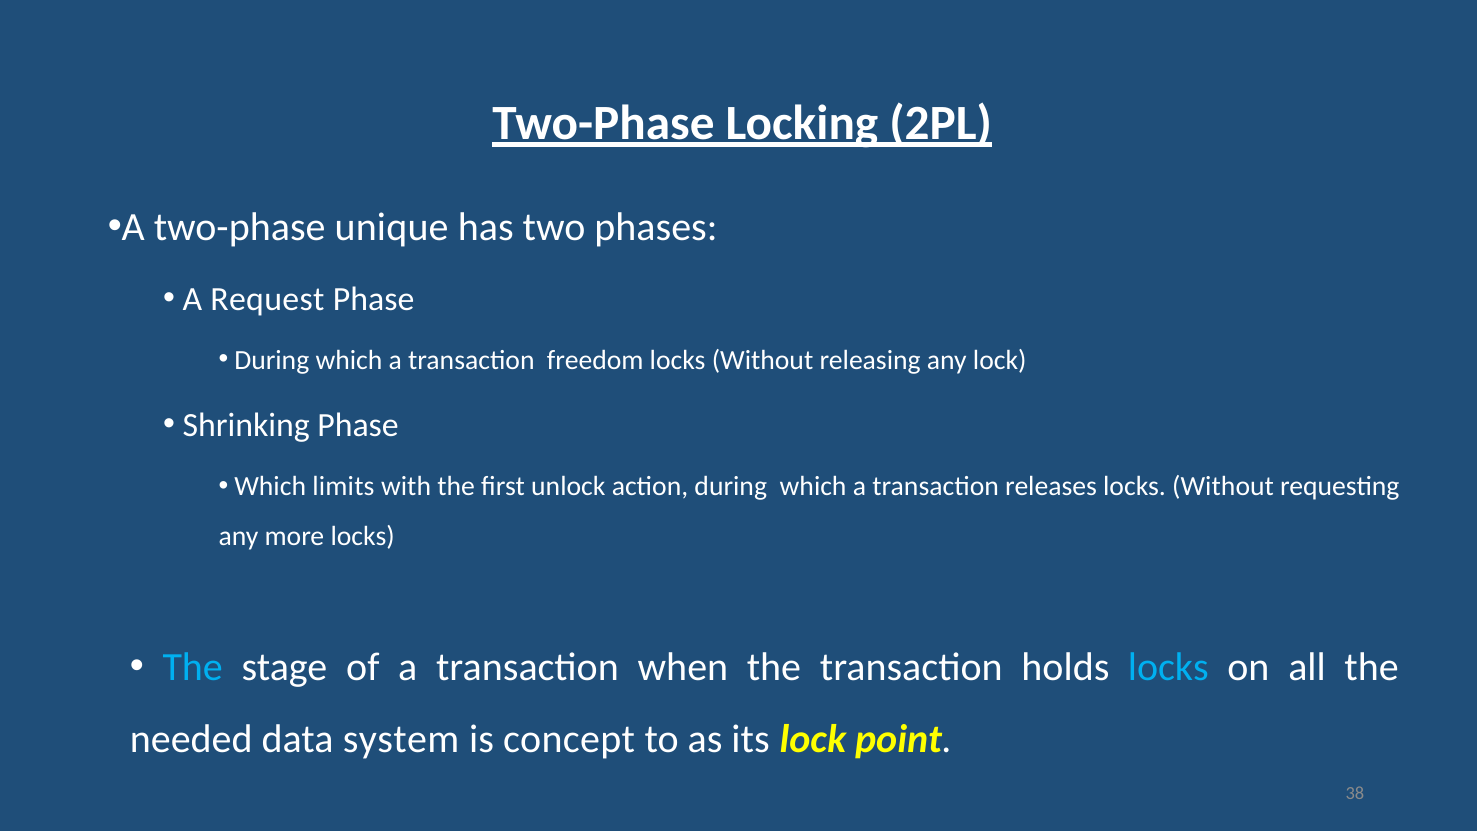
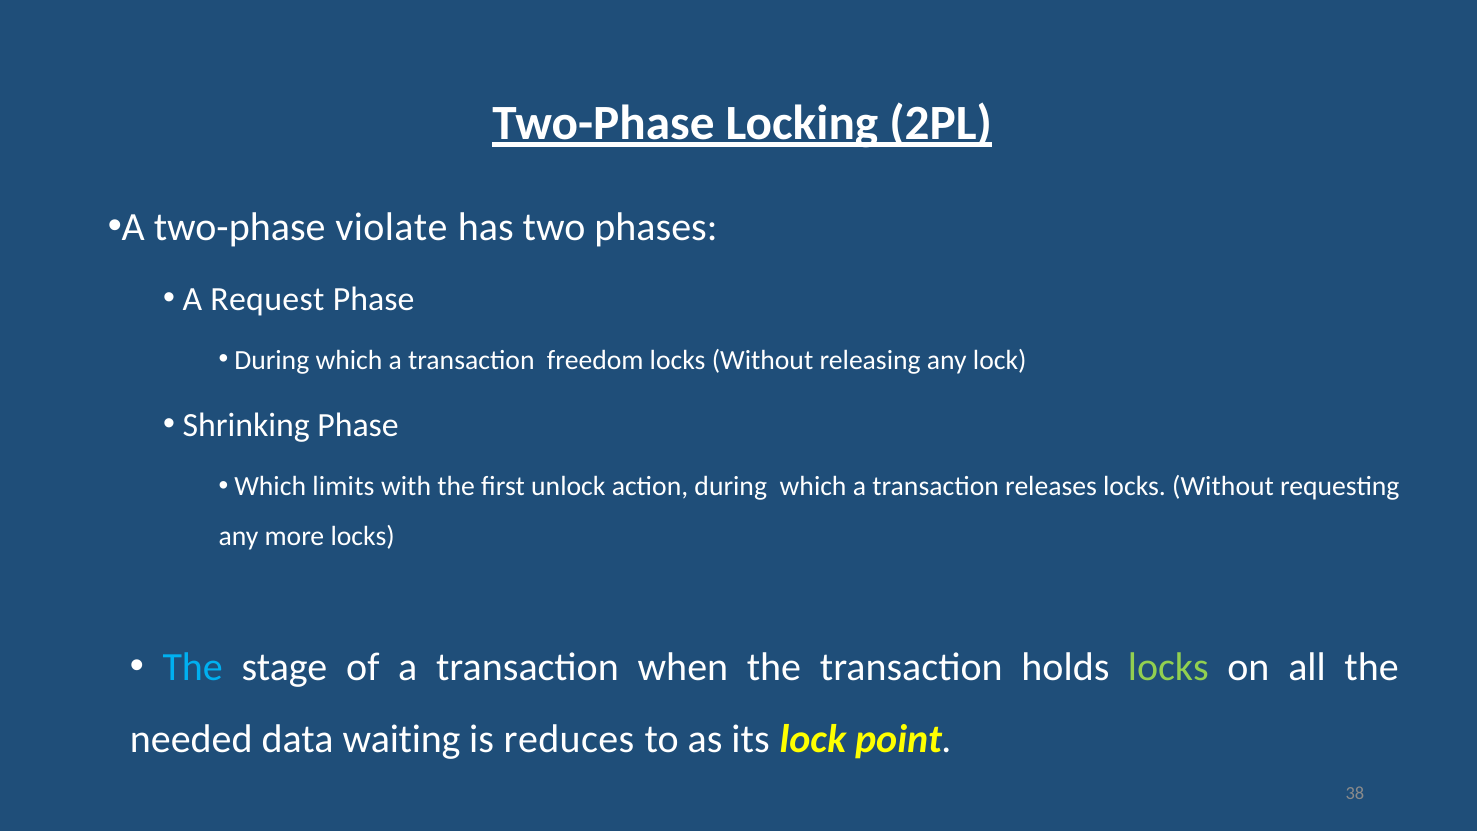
unique: unique -> violate
locks at (1168, 667) colour: light blue -> light green
system: system -> waiting
concept: concept -> reduces
